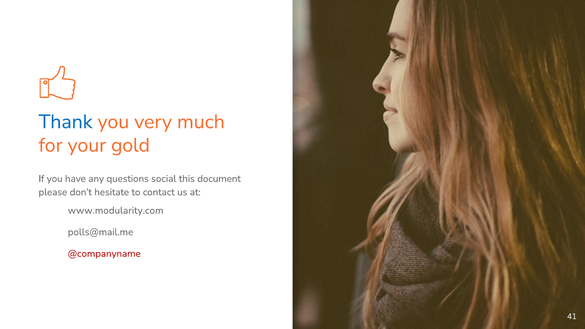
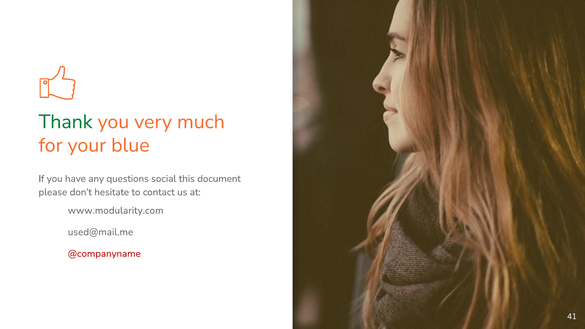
Thank colour: blue -> green
gold: gold -> blue
polls@mail.me: polls@mail.me -> used@mail.me
